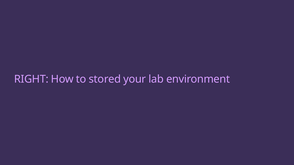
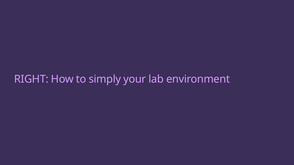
stored: stored -> simply
